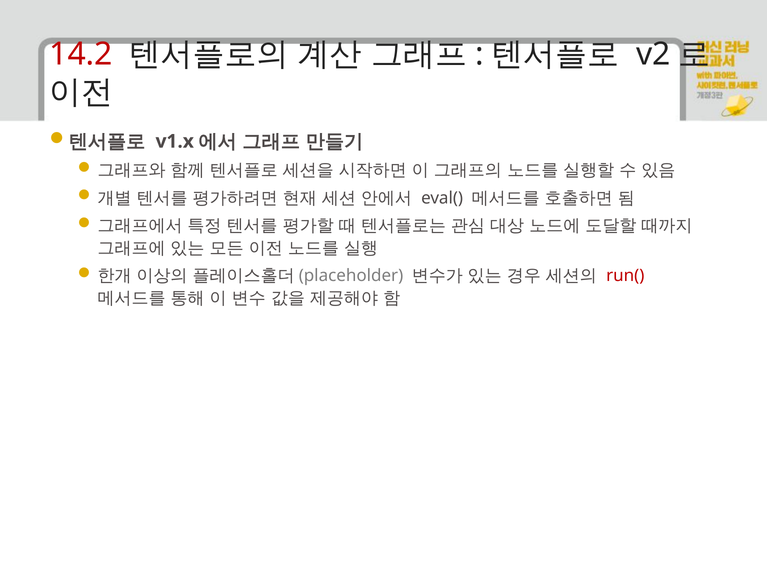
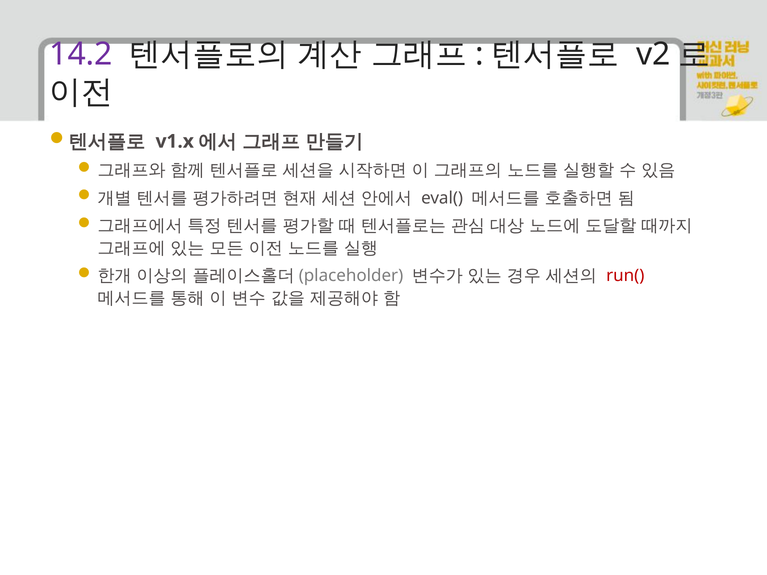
14.2 colour: red -> purple
